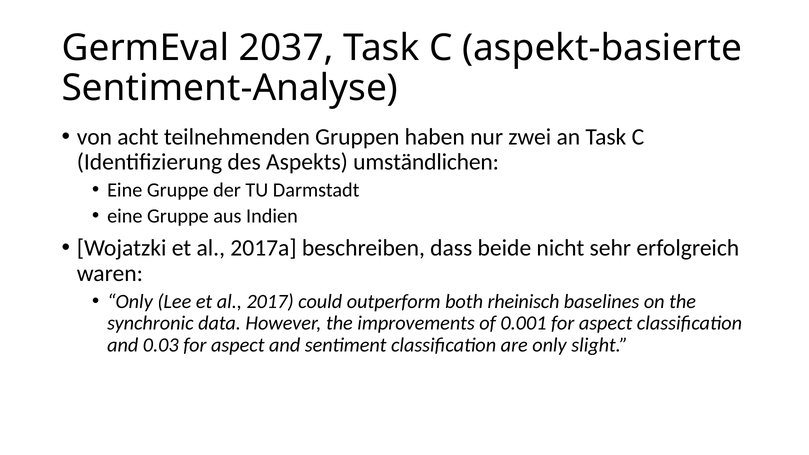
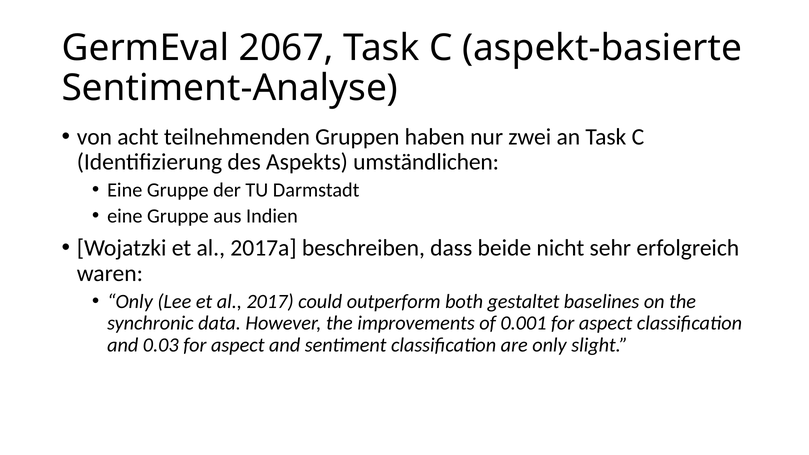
2037: 2037 -> 2067
rheinisch: rheinisch -> gestaltet
